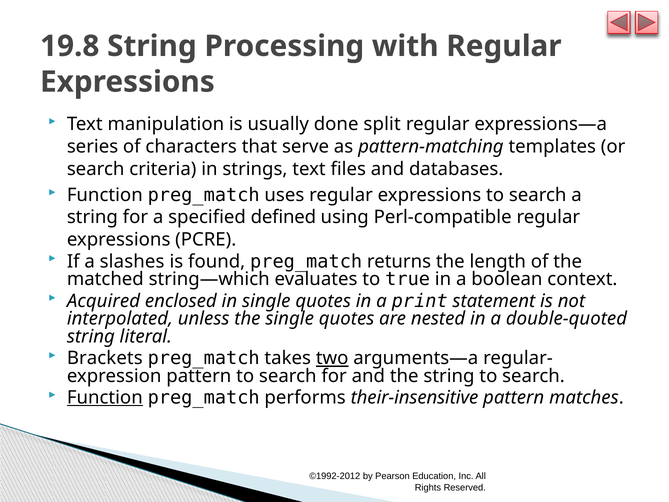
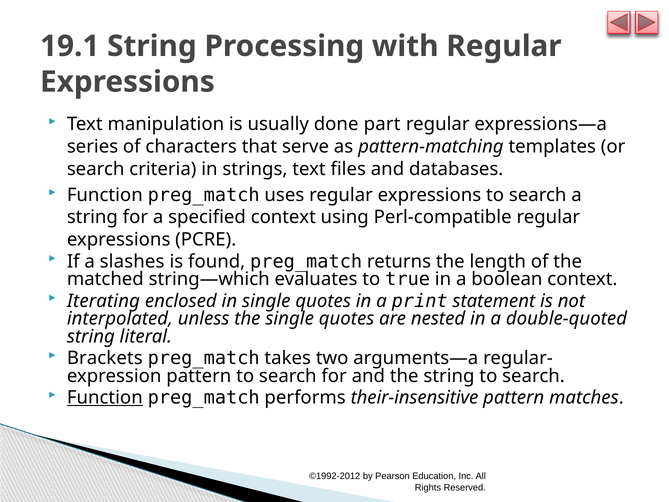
19.8: 19.8 -> 19.1
split: split -> part
specified defined: defined -> context
Acquired: Acquired -> Iterating
two underline: present -> none
